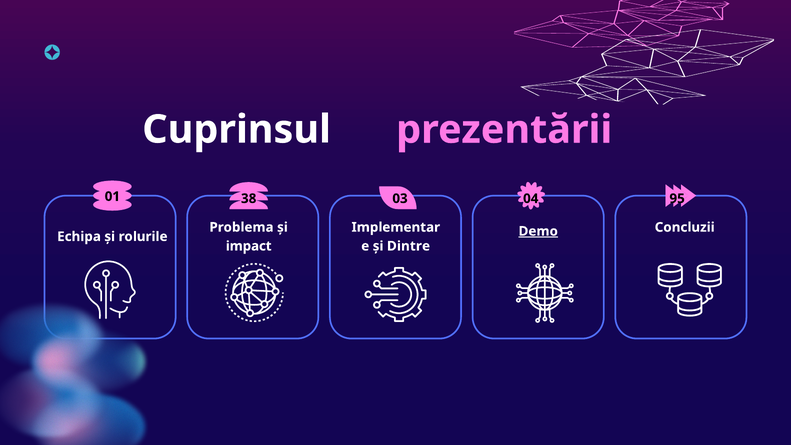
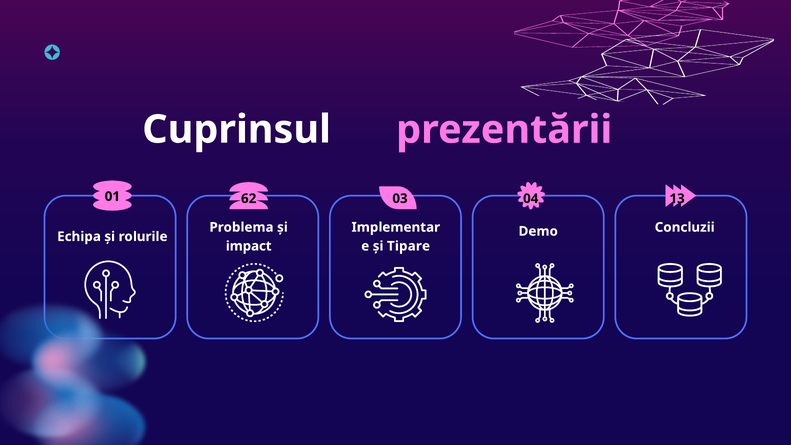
38: 38 -> 62
95: 95 -> 13
Demo underline: present -> none
Dintre: Dintre -> Tipare
